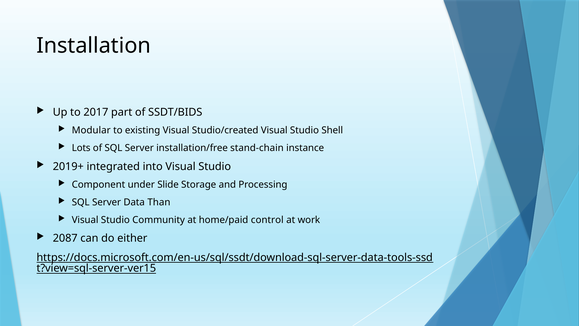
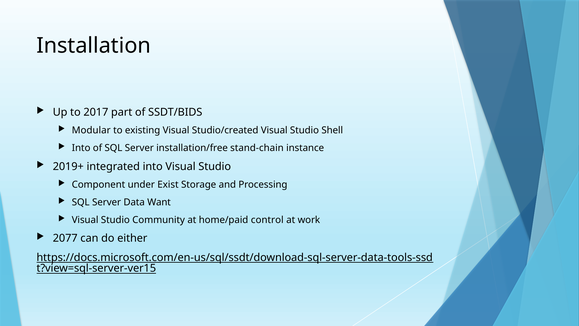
Lots at (81, 148): Lots -> Into
Slide: Slide -> Exist
Than: Than -> Want
2087: 2087 -> 2077
